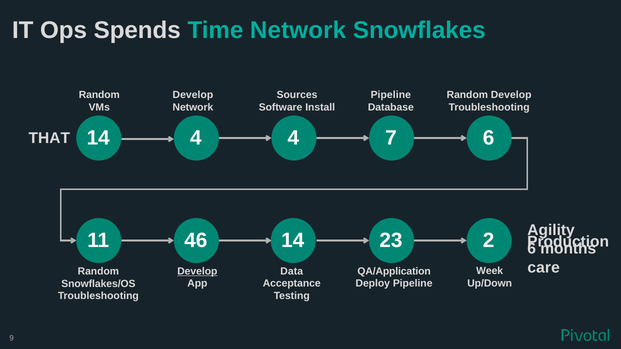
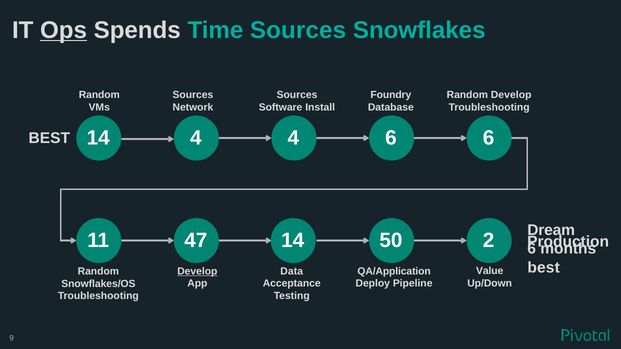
Ops underline: none -> present
Time Network: Network -> Sources
Develop at (193, 95): Develop -> Sources
Pipeline at (391, 95): Pipeline -> Foundry
4 7: 7 -> 6
THAT at (49, 138): THAT -> BEST
Agility: Agility -> Dream
46: 46 -> 47
23: 23 -> 50
care at (544, 268): care -> best
Week: Week -> Value
